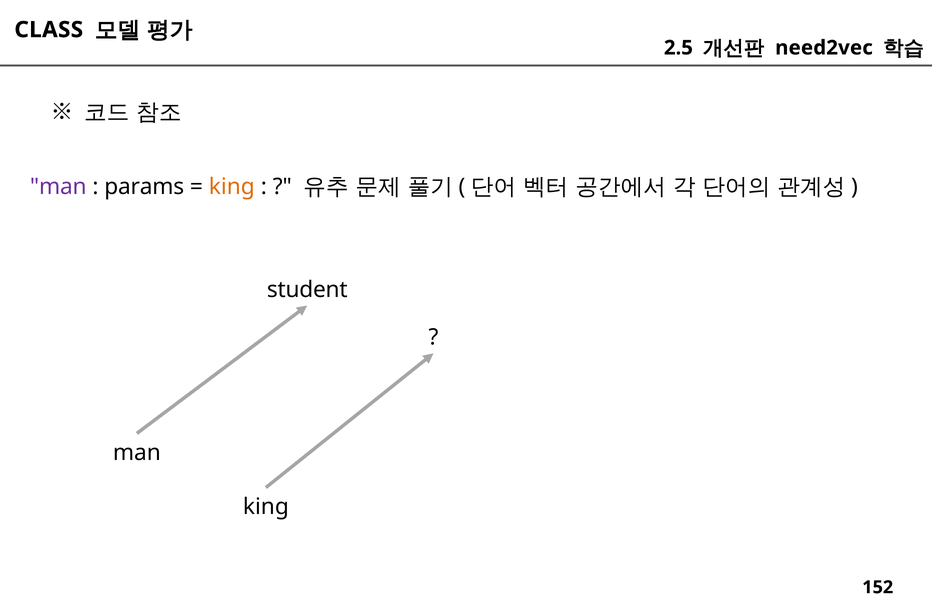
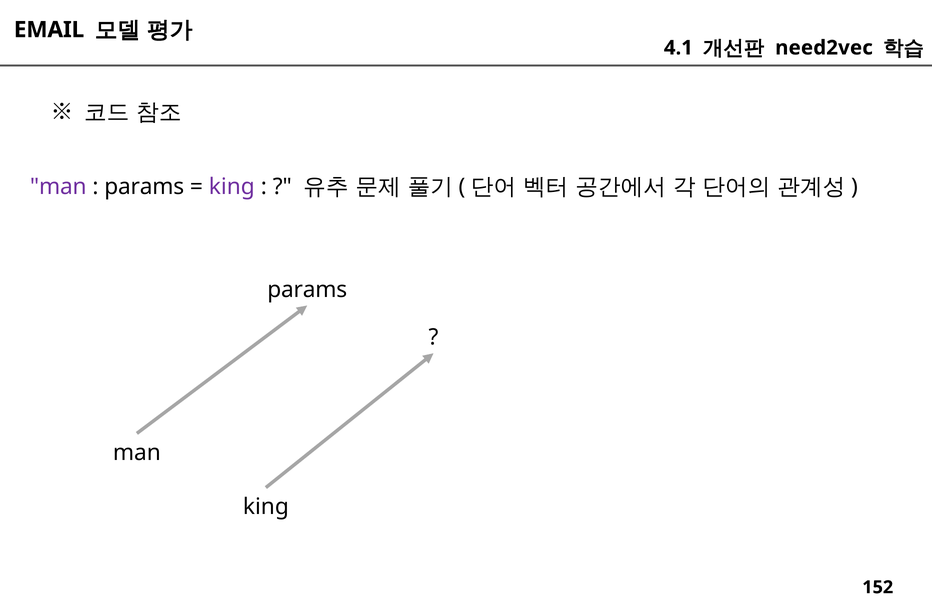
CLASS: CLASS -> EMAIL
2.5: 2.5 -> 4.1
king at (232, 187) colour: orange -> purple
student at (307, 290): student -> params
